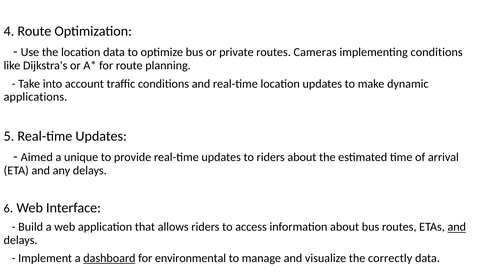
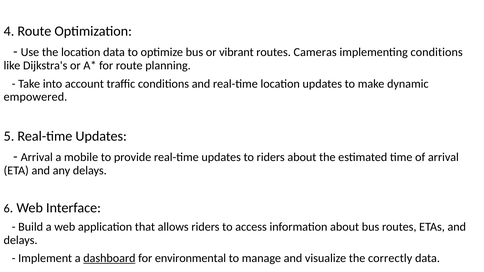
private: private -> vibrant
applications: applications -> empowered
Aimed at (37, 157): Aimed -> Arrival
unique: unique -> mobile
and at (457, 227) underline: present -> none
